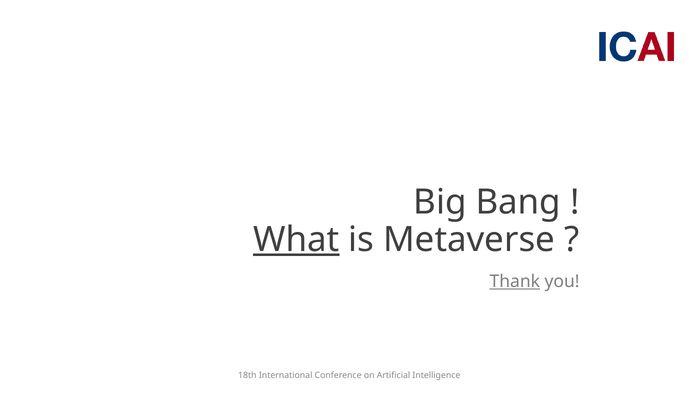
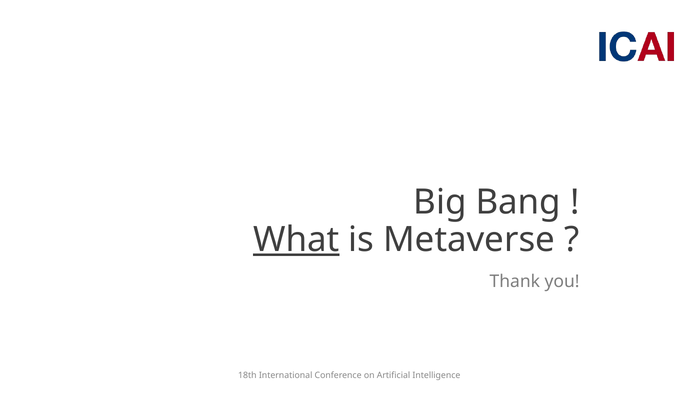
Thank underline: present -> none
